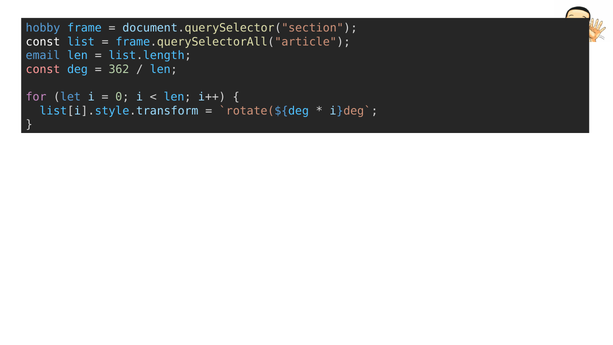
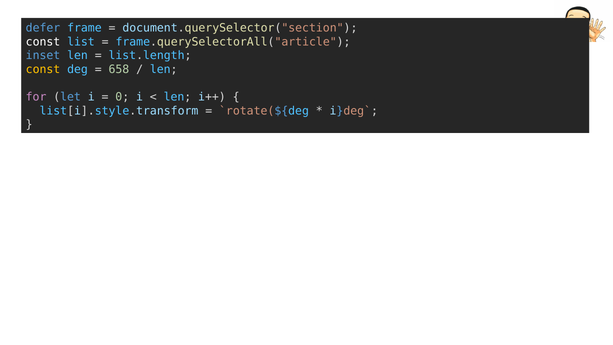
hobby: hobby -> defer
email: email -> inset
const at (43, 69) colour: pink -> yellow
362: 362 -> 658
